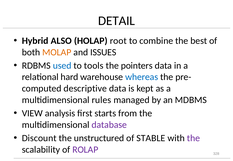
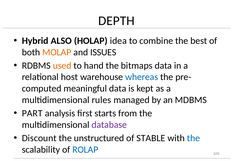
DETAIL: DETAIL -> DEPTH
root: root -> idea
used colour: blue -> orange
tools: tools -> hand
pointers: pointers -> bitmaps
hard: hard -> host
descriptive: descriptive -> meaningful
VIEW: VIEW -> PART
the at (193, 138) colour: purple -> blue
ROLAP colour: purple -> blue
